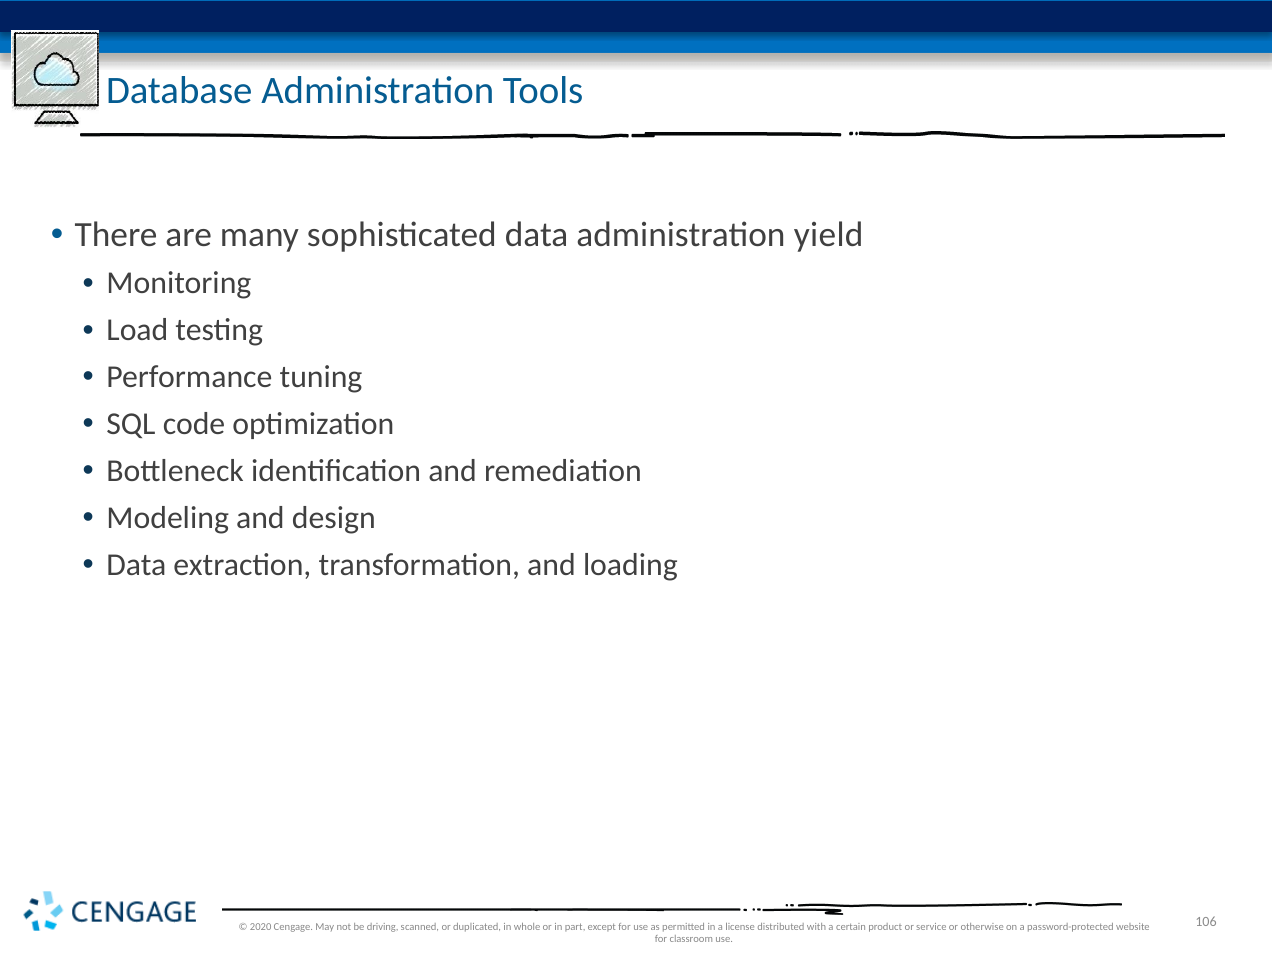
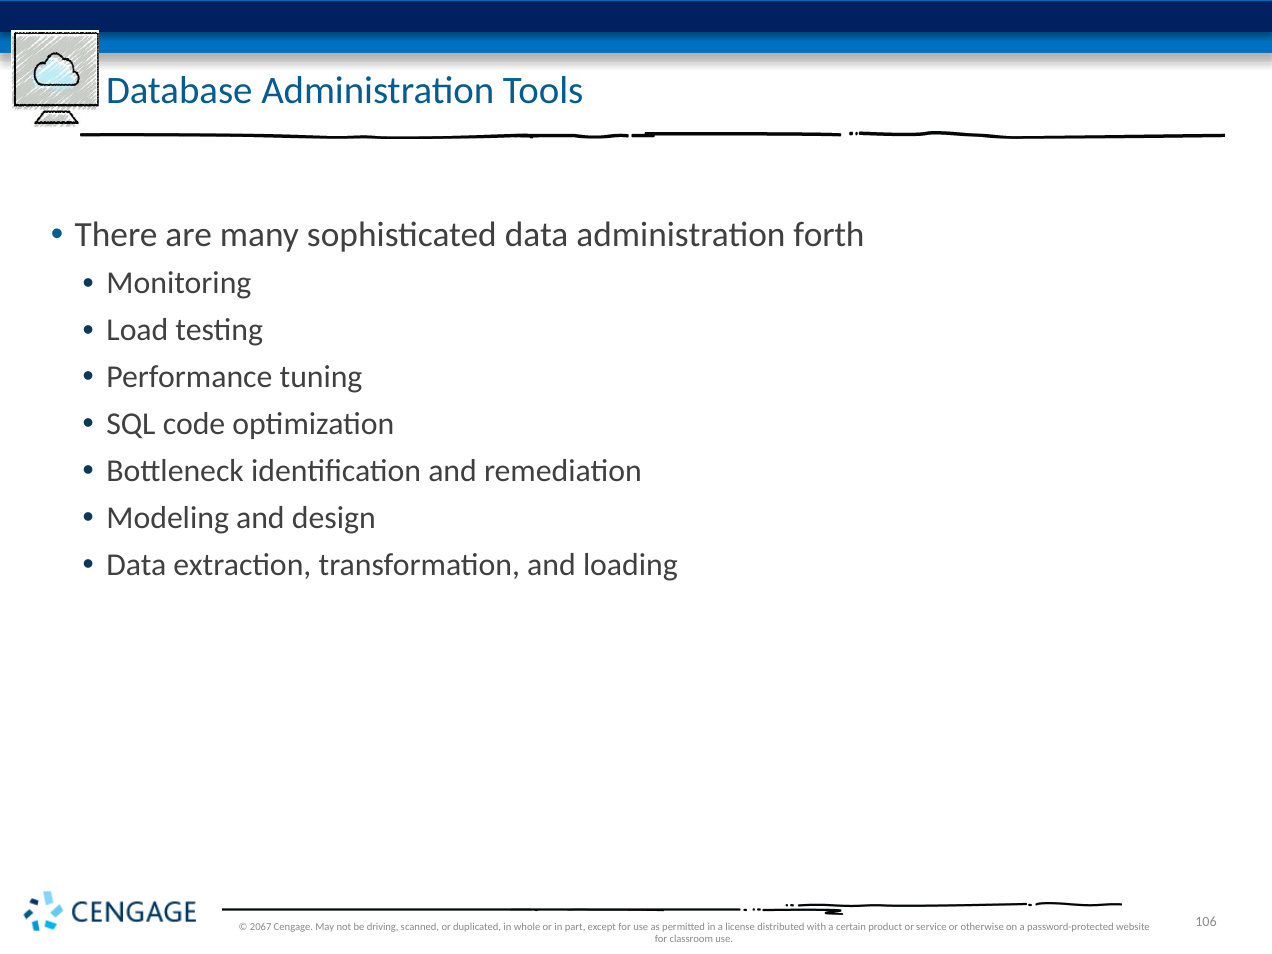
yield: yield -> forth
2020: 2020 -> 2067
